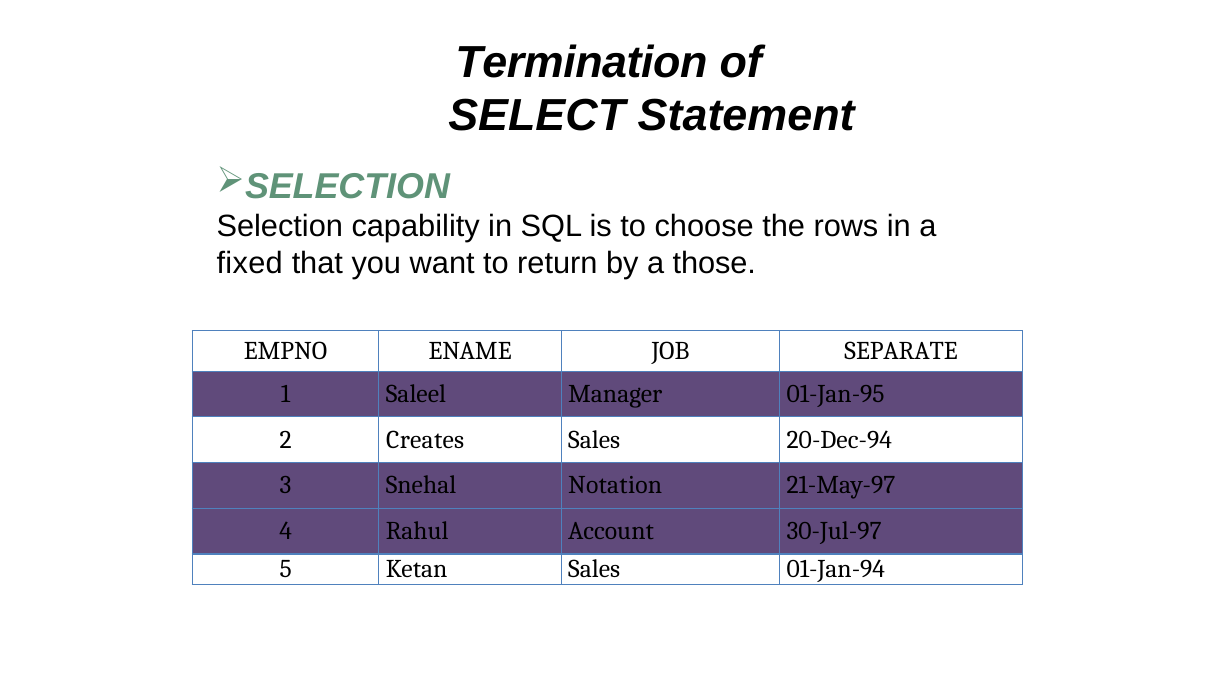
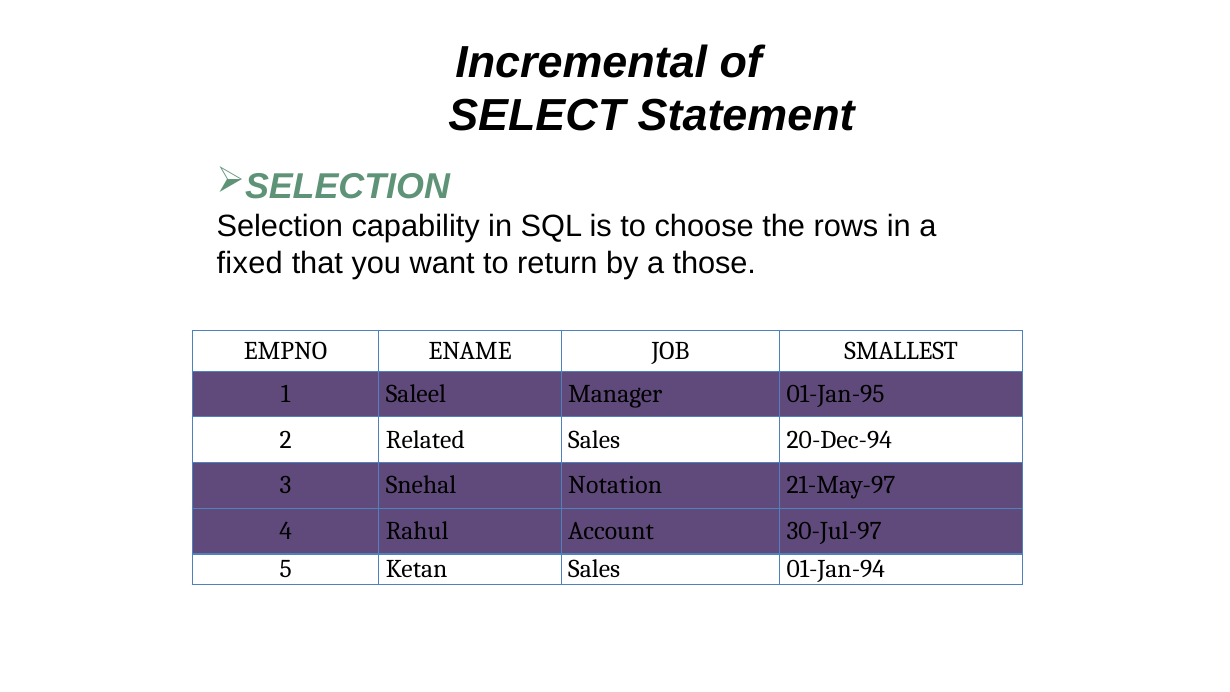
Termination: Termination -> Incremental
SEPARATE: SEPARATE -> SMALLEST
Creates: Creates -> Related
